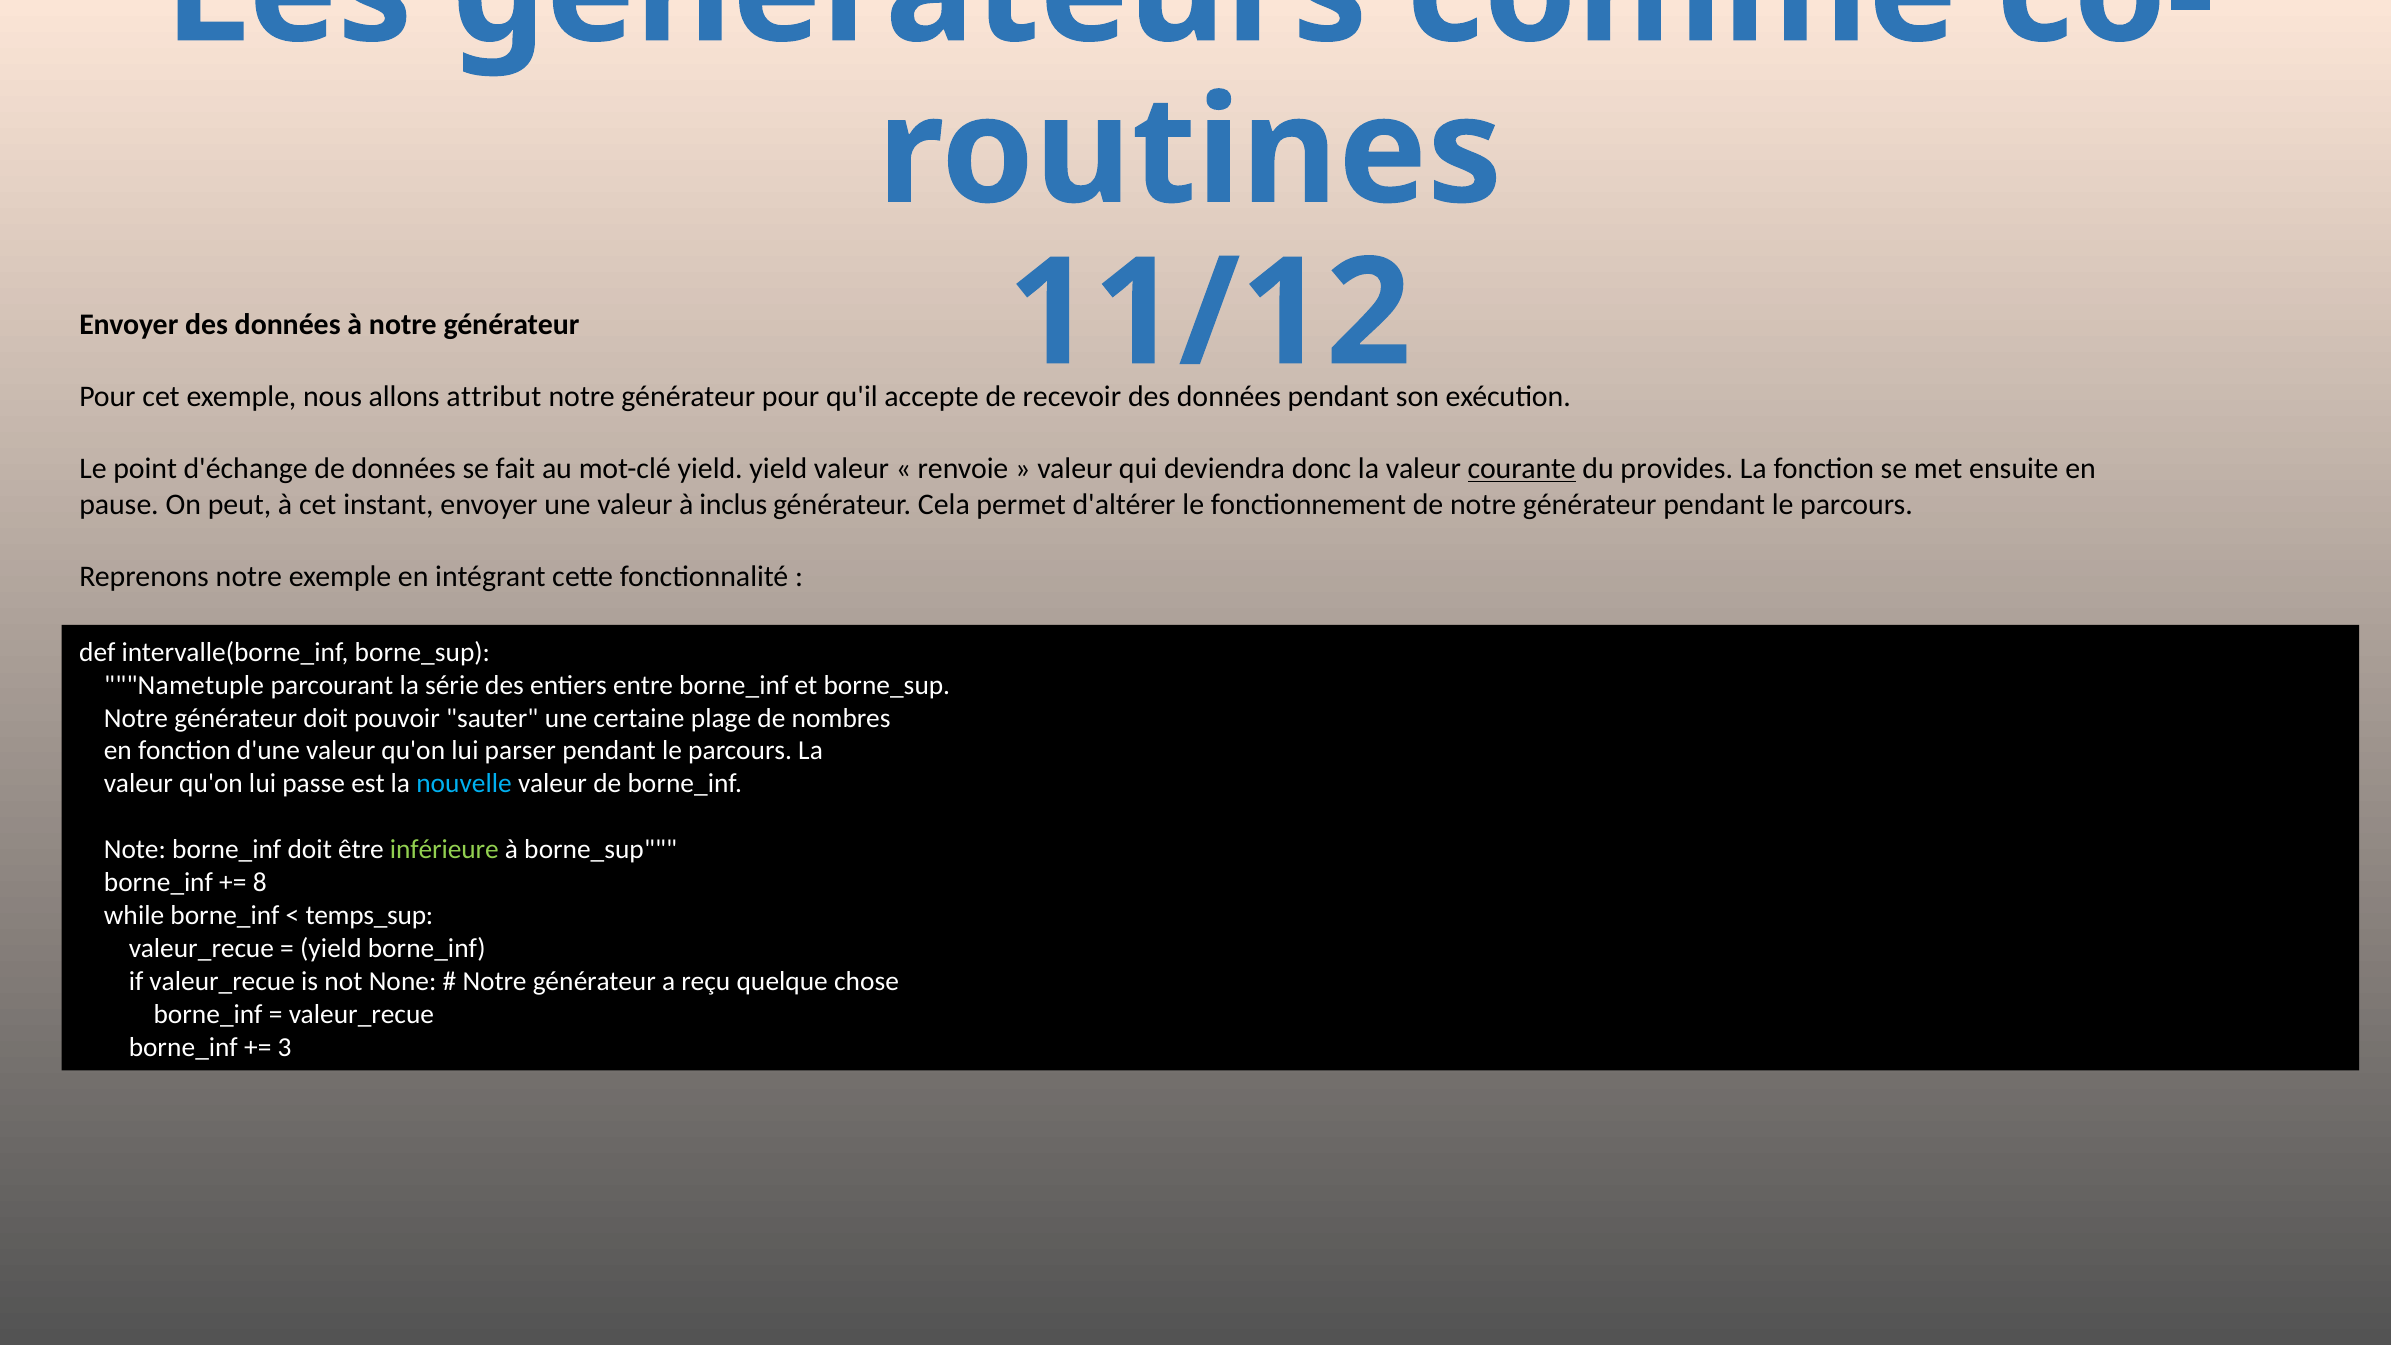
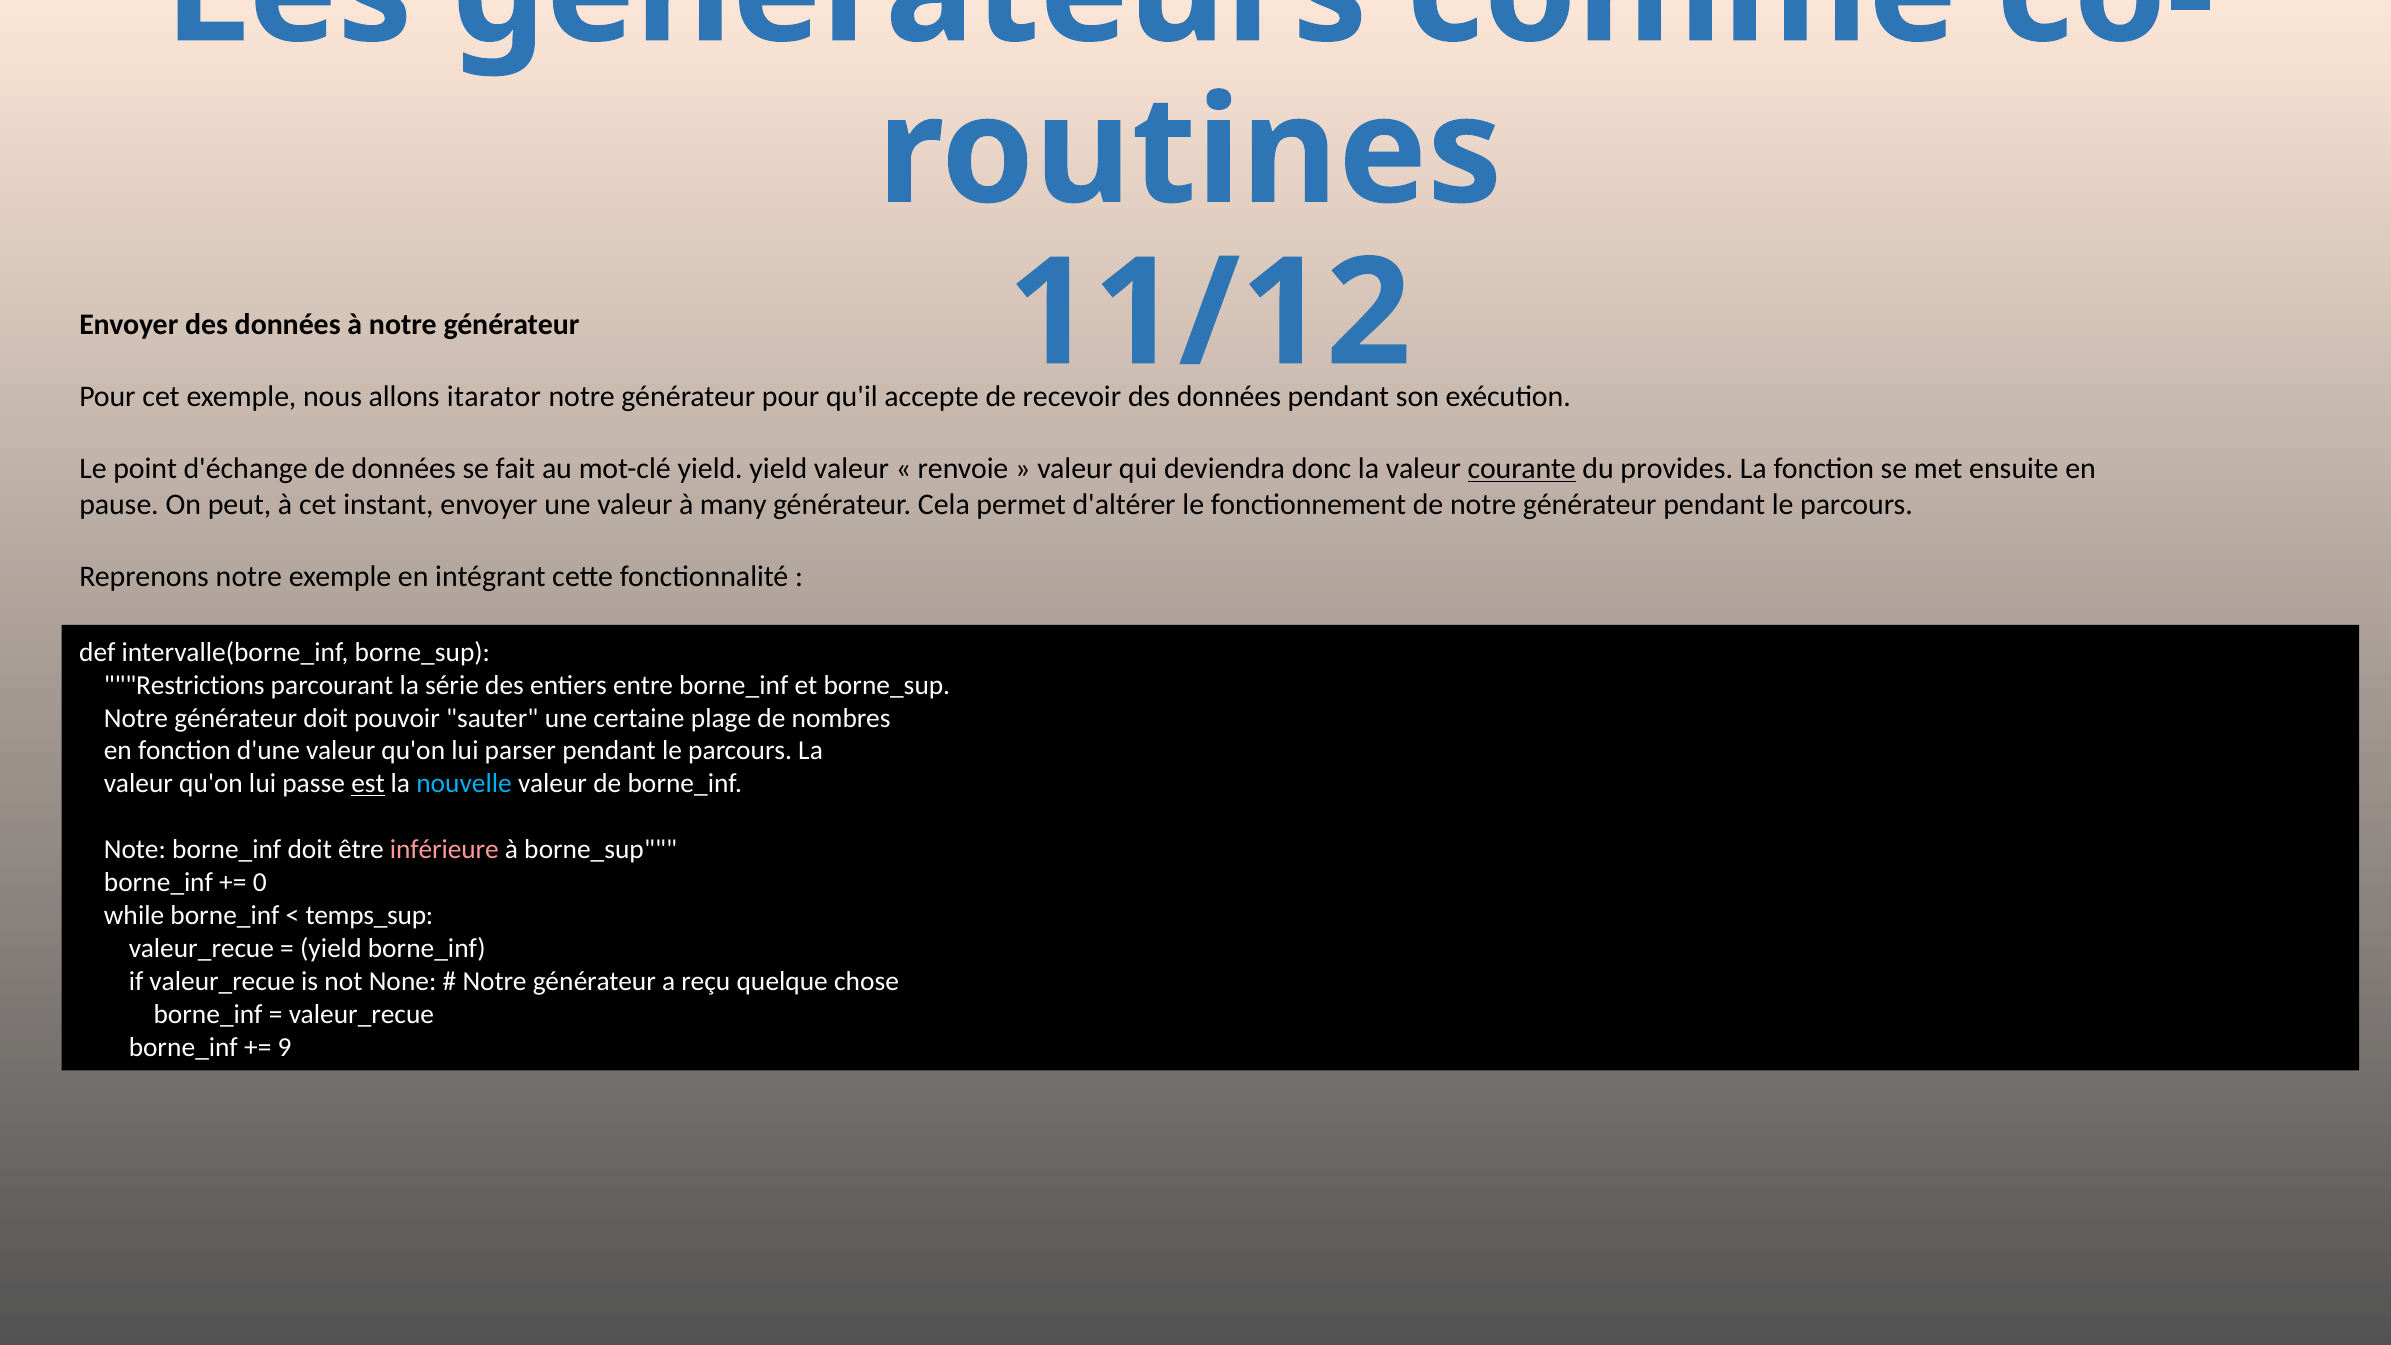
attribut: attribut -> itarator
inclus: inclus -> many
Nametuple: Nametuple -> Restrictions
est underline: none -> present
inférieure colour: light green -> pink
8: 8 -> 0
3: 3 -> 9
